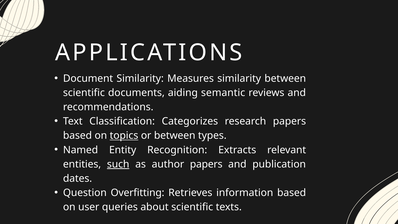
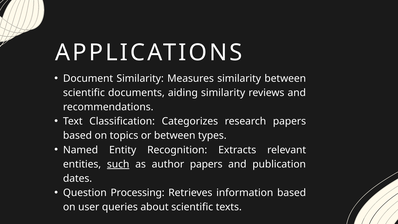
aiding semantic: semantic -> similarity
topics underline: present -> none
Overfitting: Overfitting -> Processing
